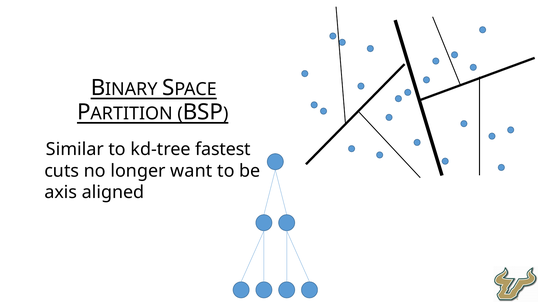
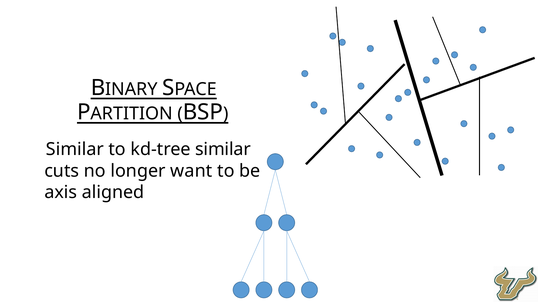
kd-tree fastest: fastest -> similar
